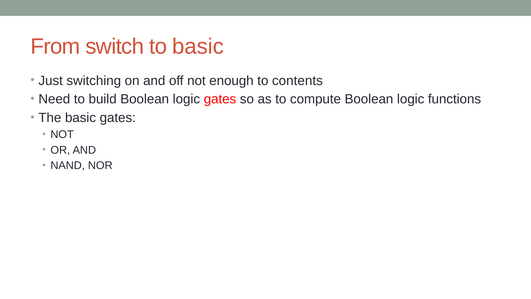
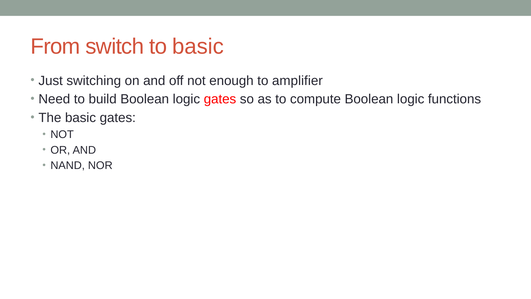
contents: contents -> amplifier
